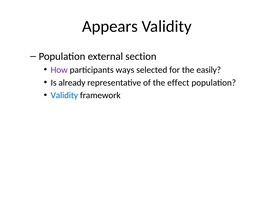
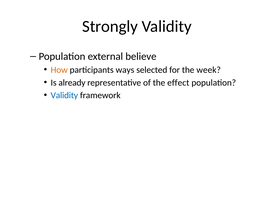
Appears: Appears -> Strongly
section: section -> believe
How colour: purple -> orange
easily: easily -> week
